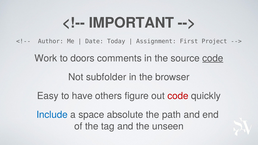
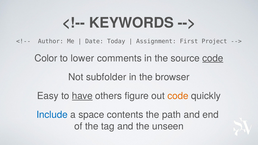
IMPORTANT: IMPORTANT -> KEYWORDS
Work: Work -> Color
doors: doors -> lower
have underline: none -> present
code at (178, 96) colour: red -> orange
absolute: absolute -> contents
